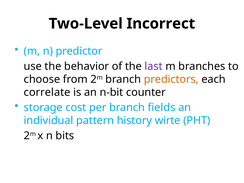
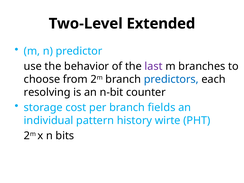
Incorrect: Incorrect -> Extended
predictors colour: orange -> blue
correlate: correlate -> resolving
